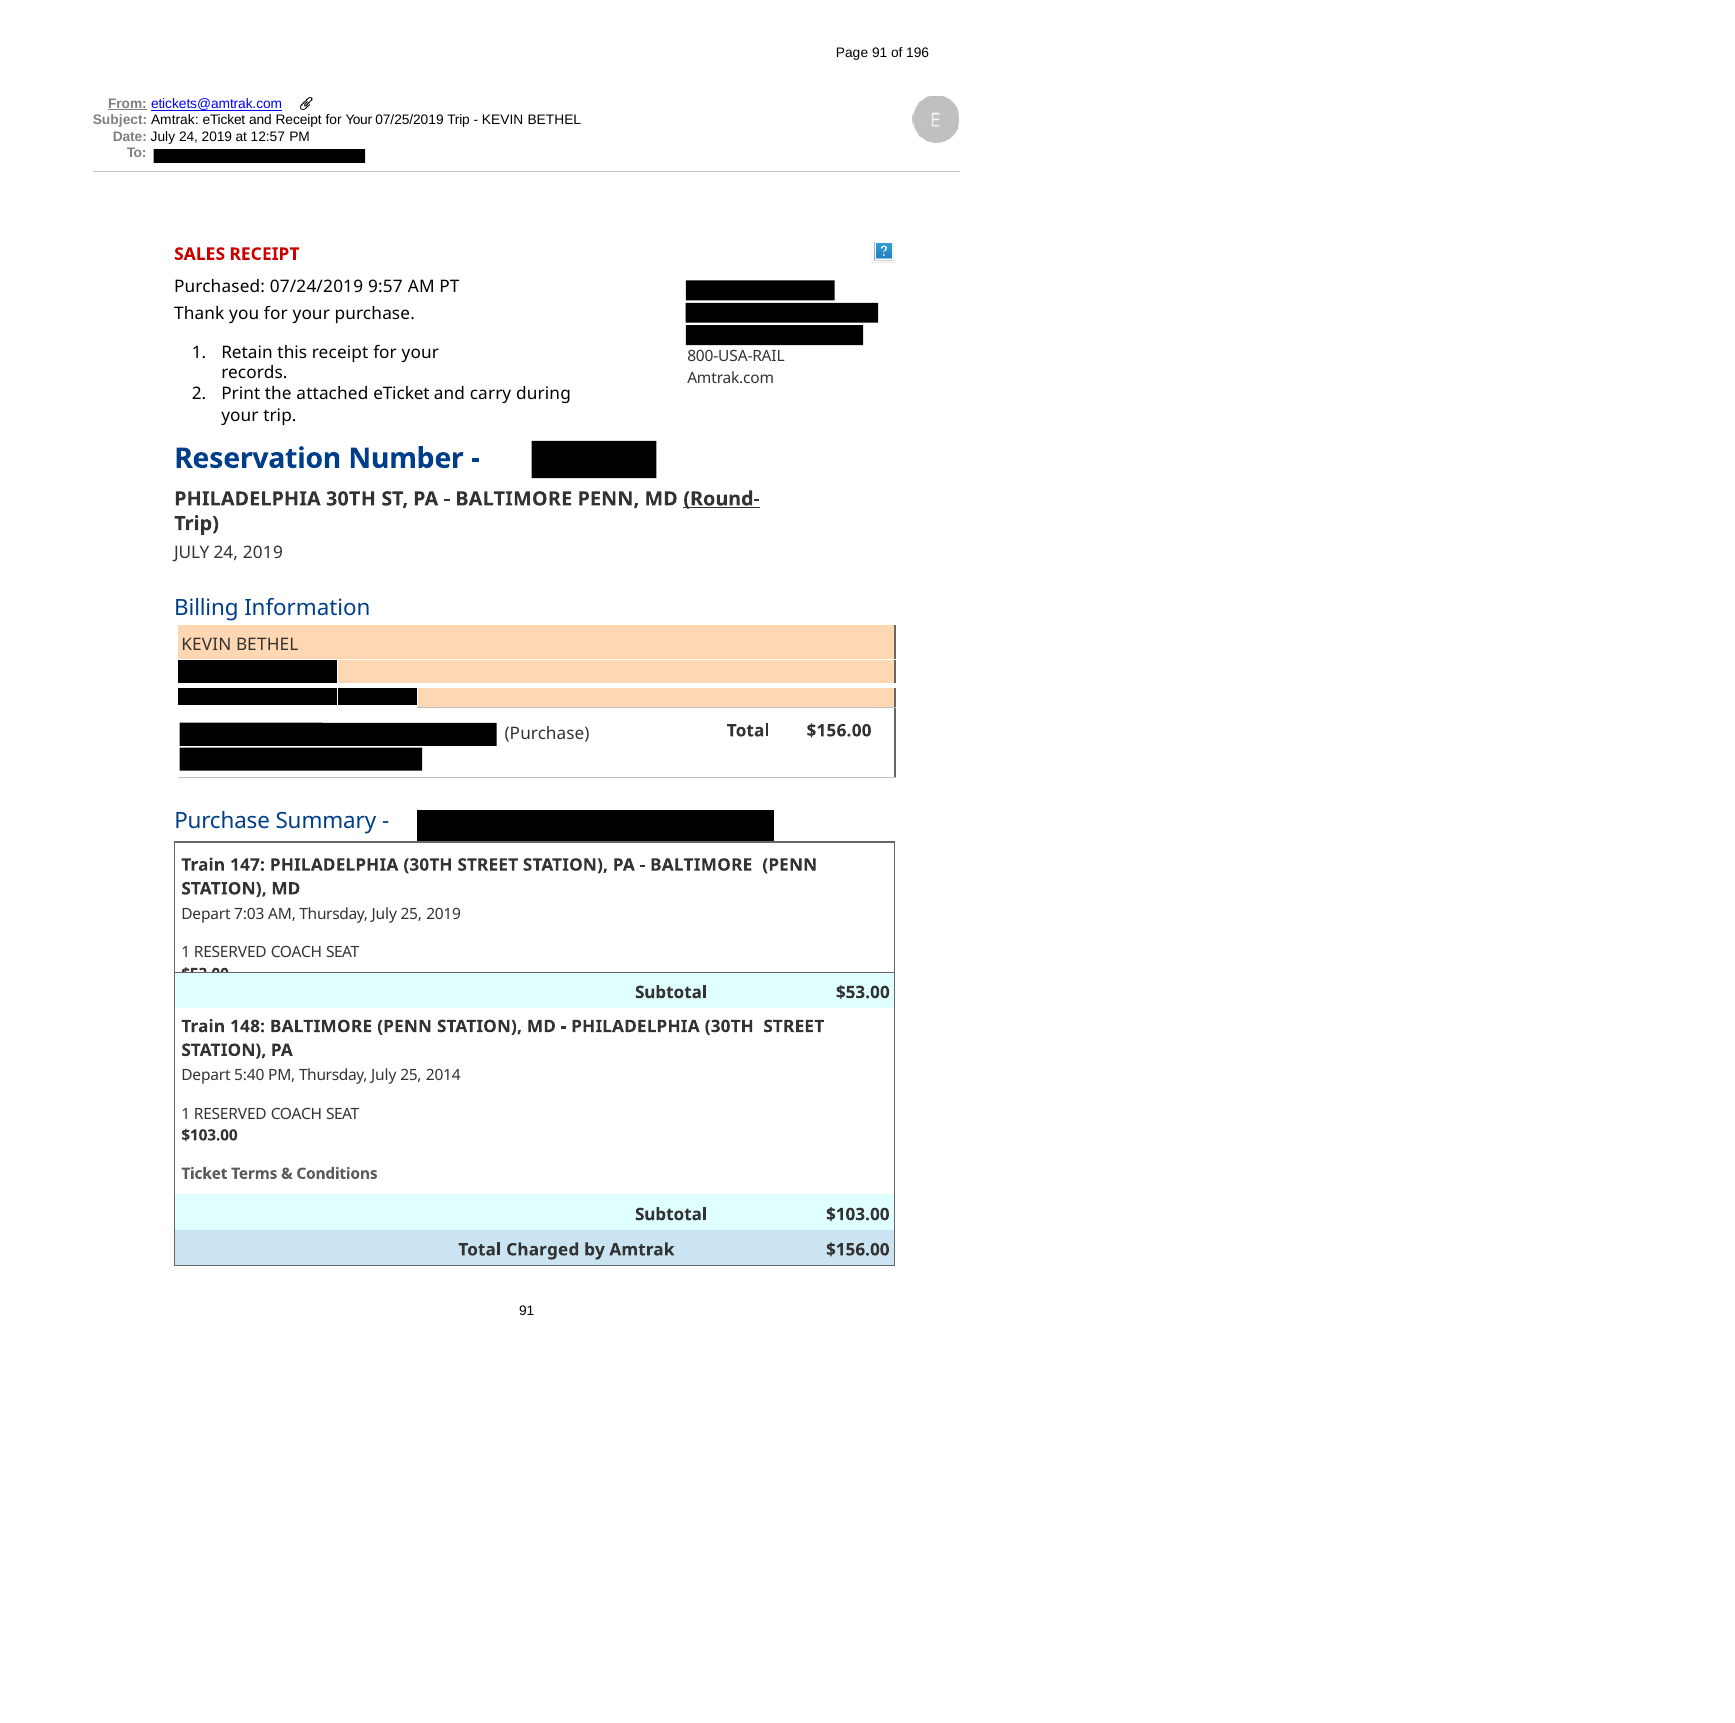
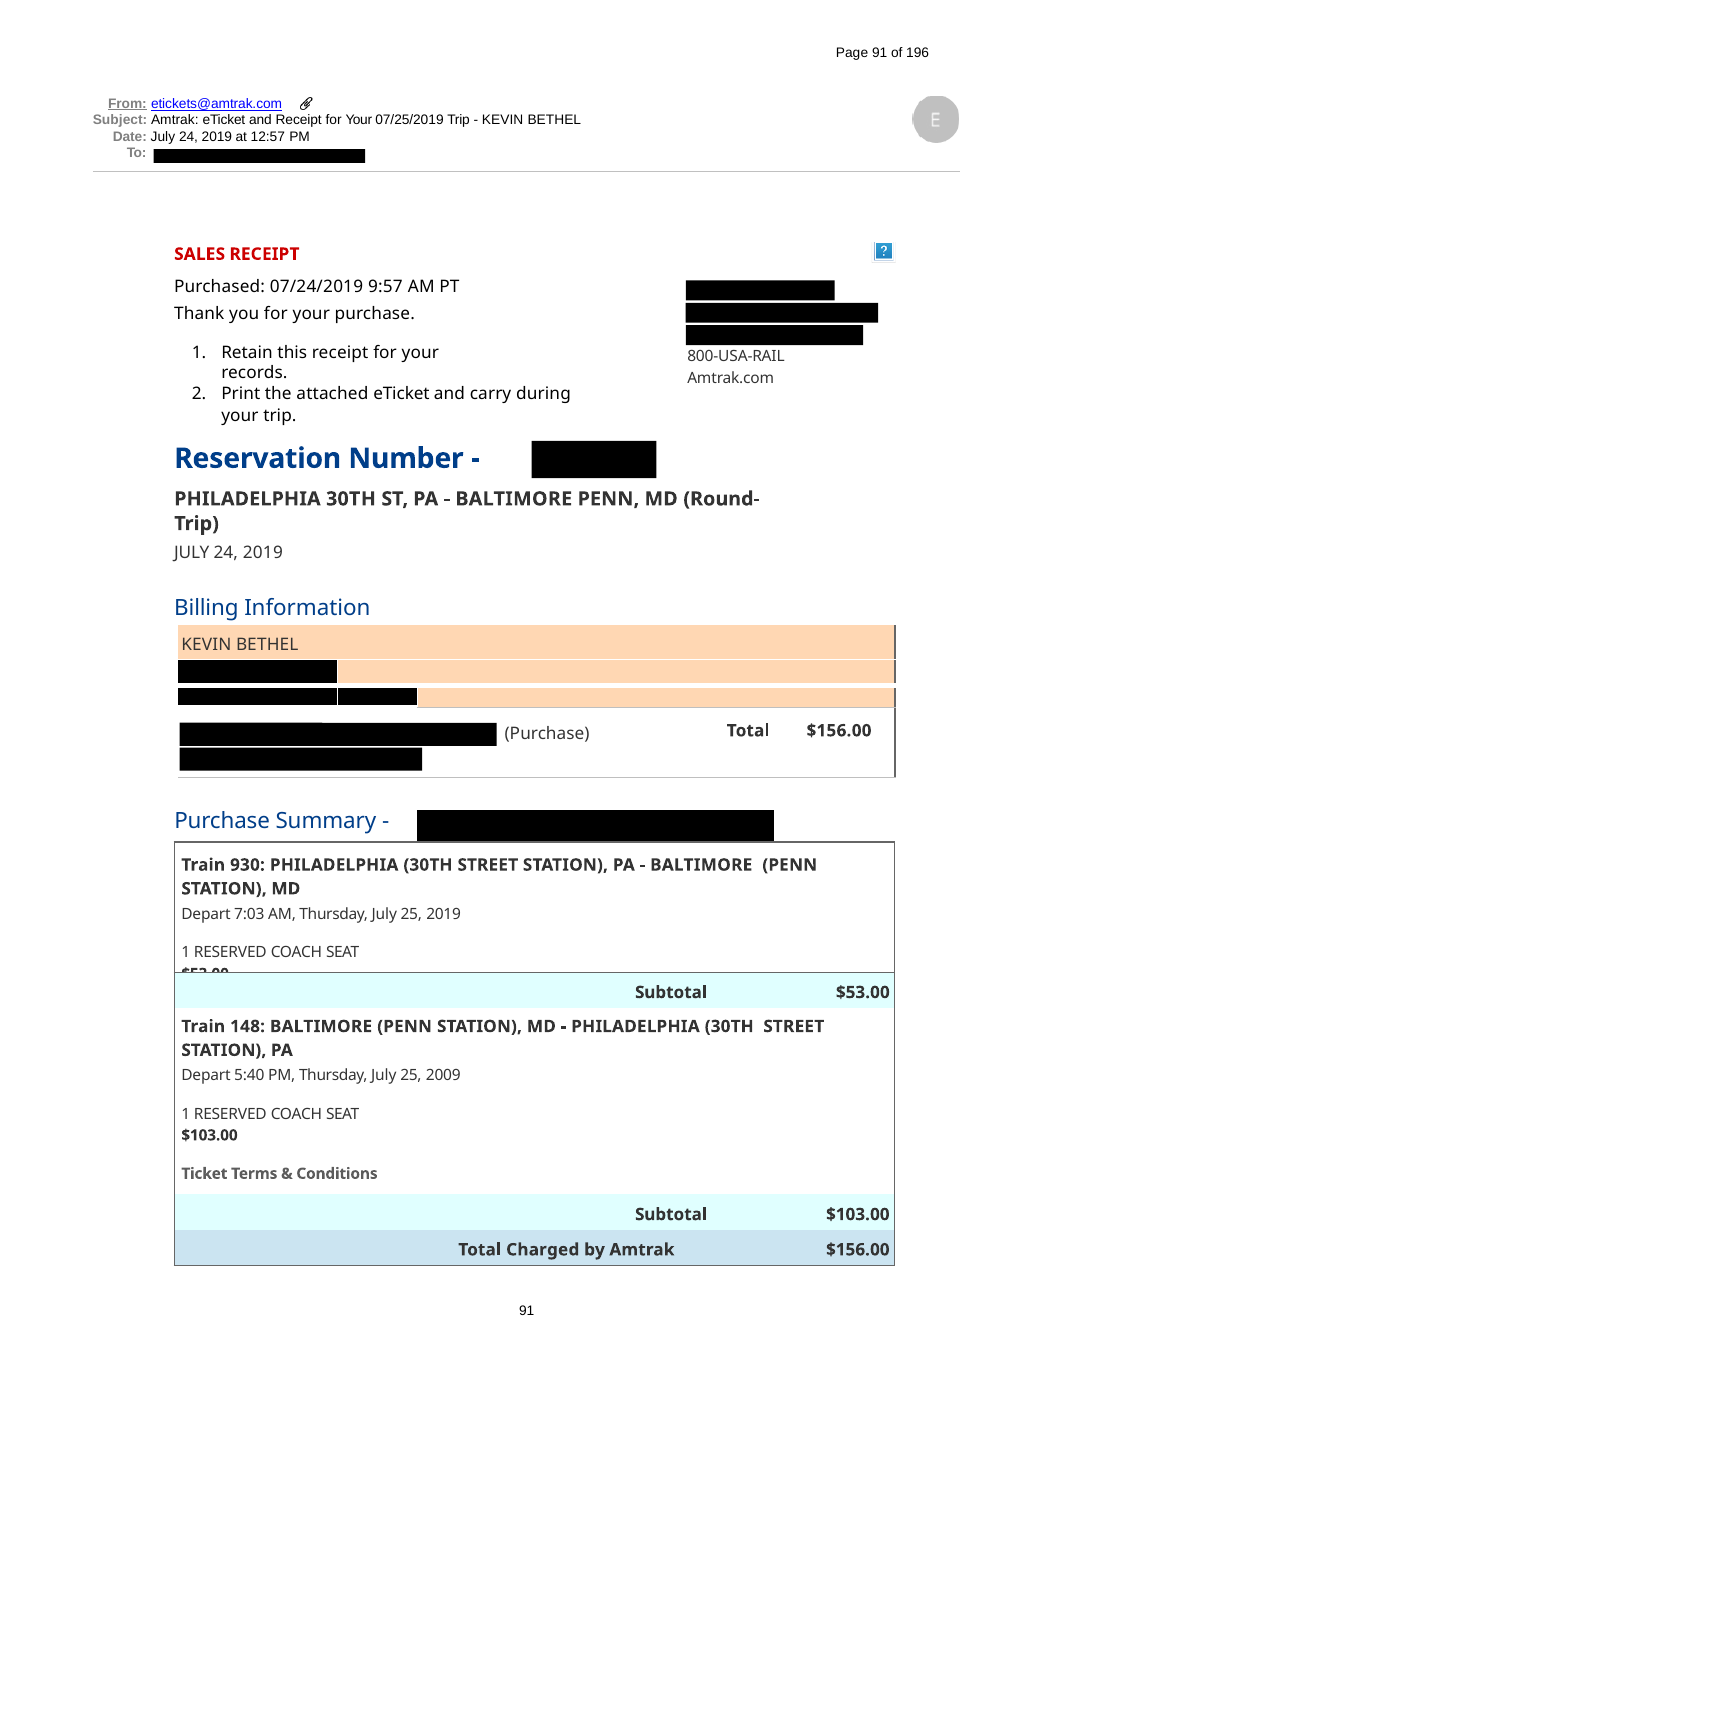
Round- underline: present -> none
147: 147 -> 930
2014: 2014 -> 2009
